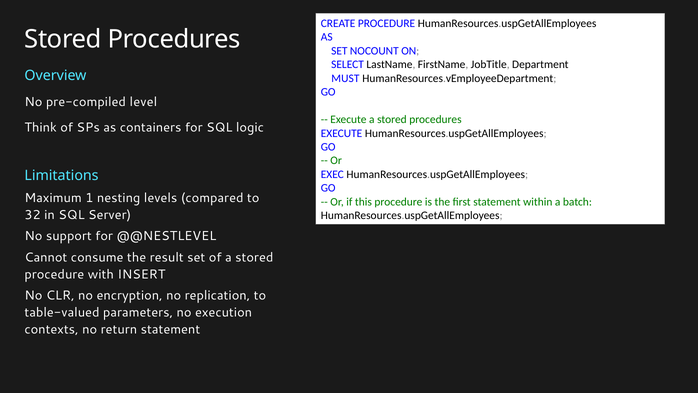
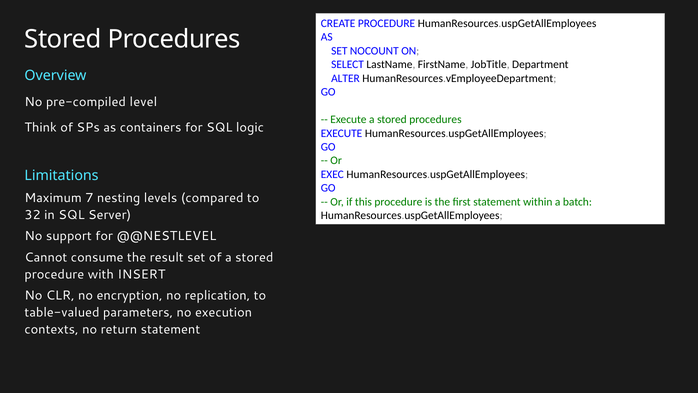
MUST: MUST -> ALTER
1: 1 -> 7
